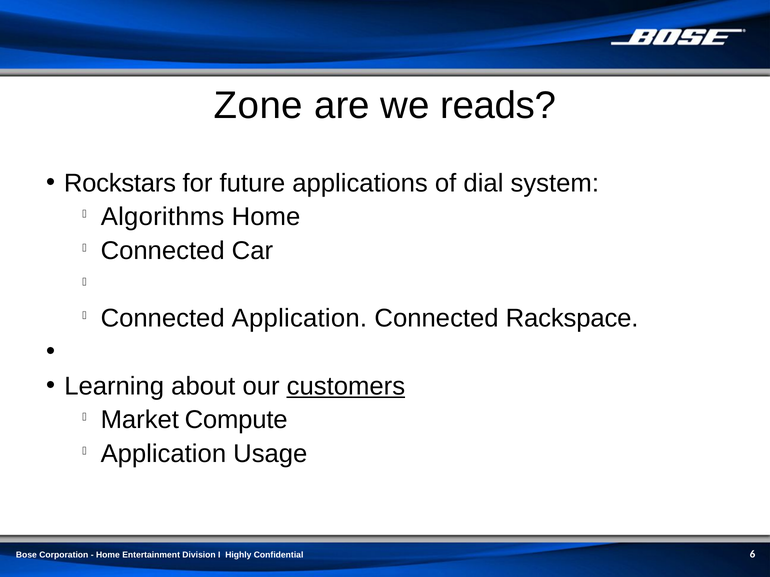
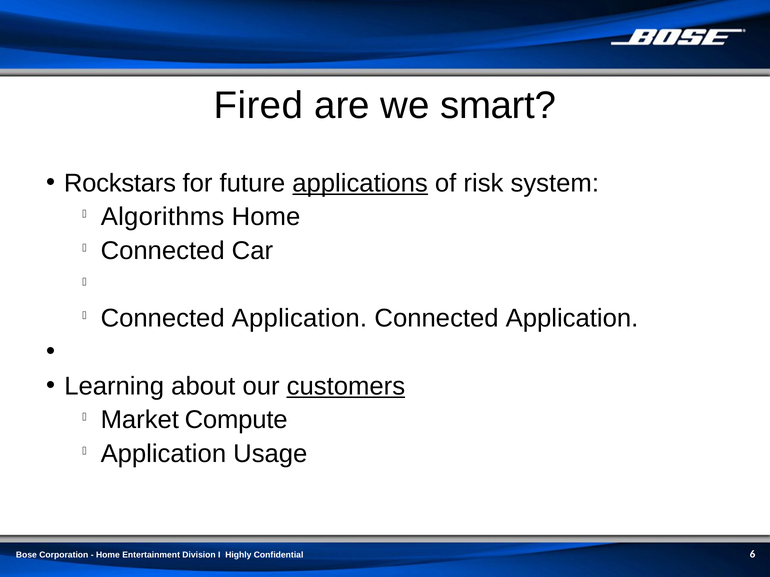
Zone: Zone -> Fired
reads: reads -> smart
applications underline: none -> present
dial: dial -> risk
Rackspace at (572, 319): Rackspace -> Application
